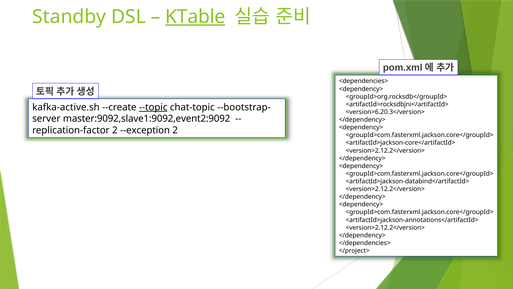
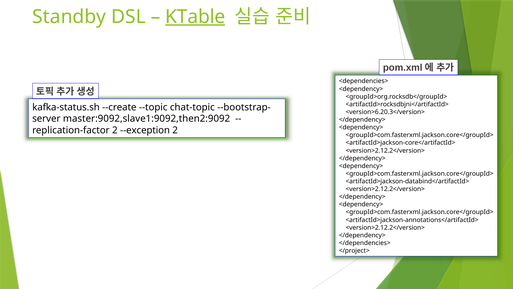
kafka-active.sh: kafka-active.sh -> kafka-status.sh
--topic underline: present -> none
master:9092,slave1:9092,event2:9092: master:9092,slave1:9092,event2:9092 -> master:9092,slave1:9092,then2:9092
